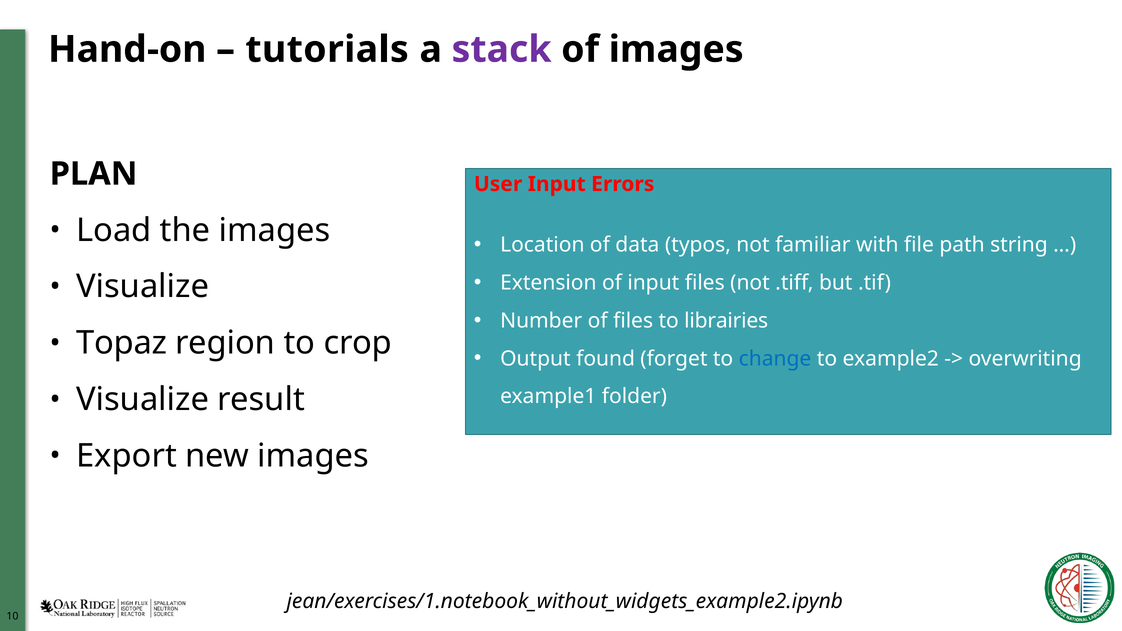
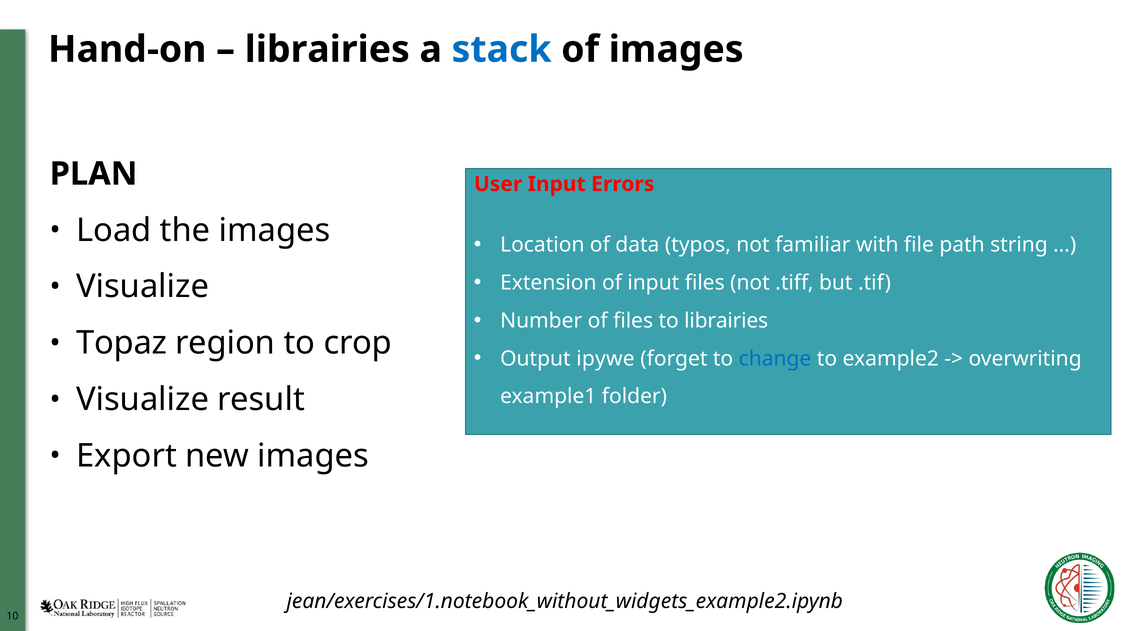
tutorials at (327, 49): tutorials -> librairies
stack colour: purple -> blue
found: found -> ipywe
